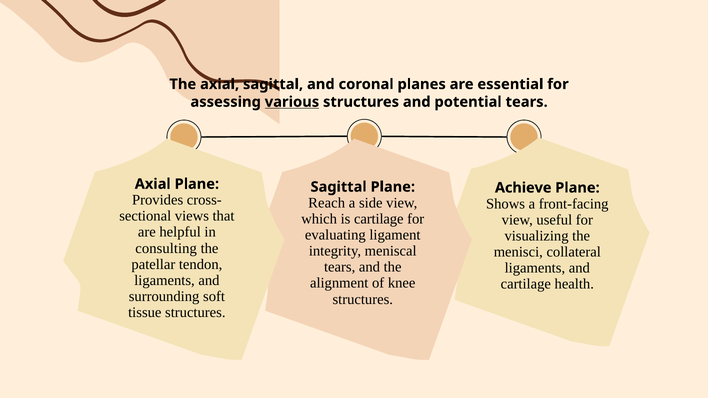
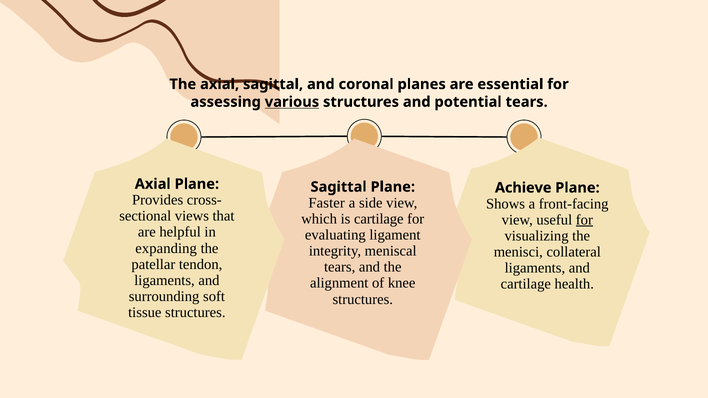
Reach: Reach -> Faster
for at (584, 220) underline: none -> present
consulting: consulting -> expanding
